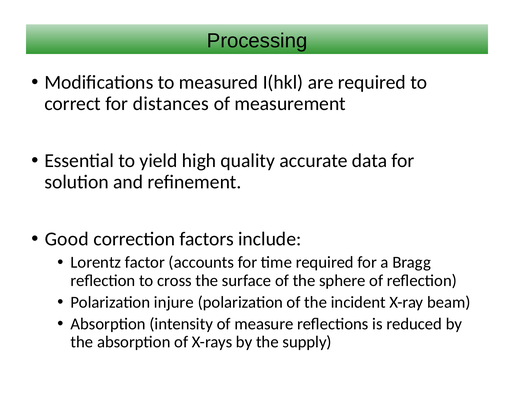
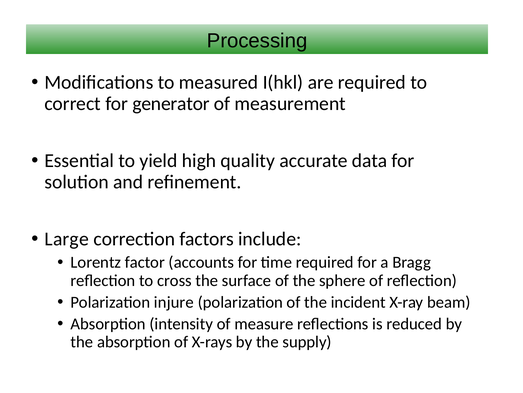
distances: distances -> generator
Good: Good -> Large
